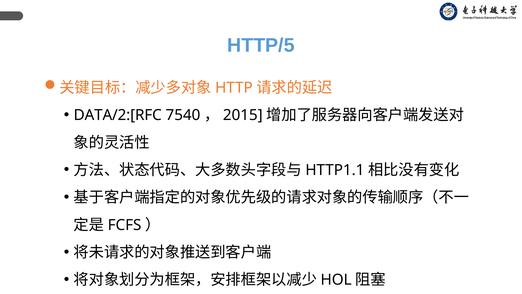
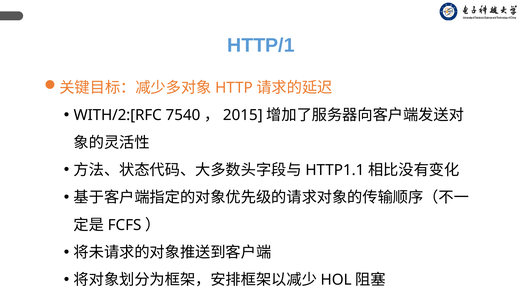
HTTP/5: HTTP/5 -> HTTP/1
DATA/2:[RFC: DATA/2:[RFC -> WITH/2:[RFC
